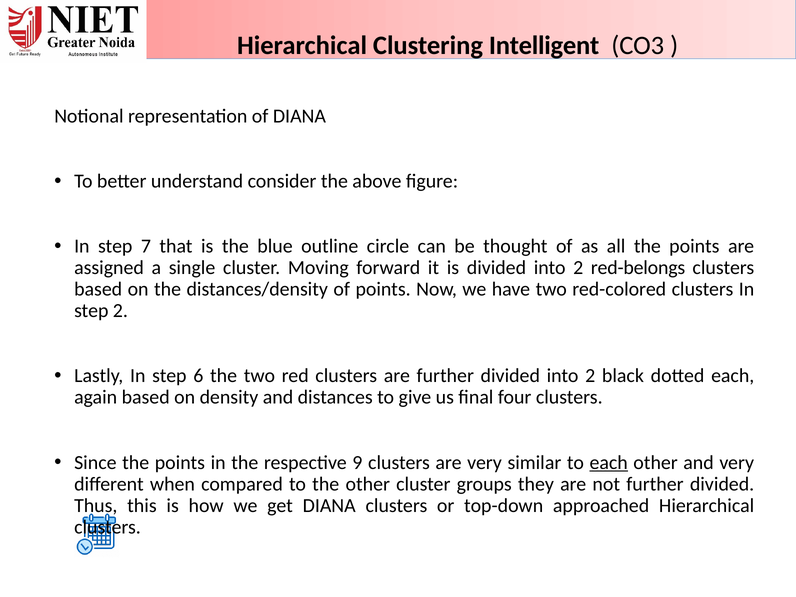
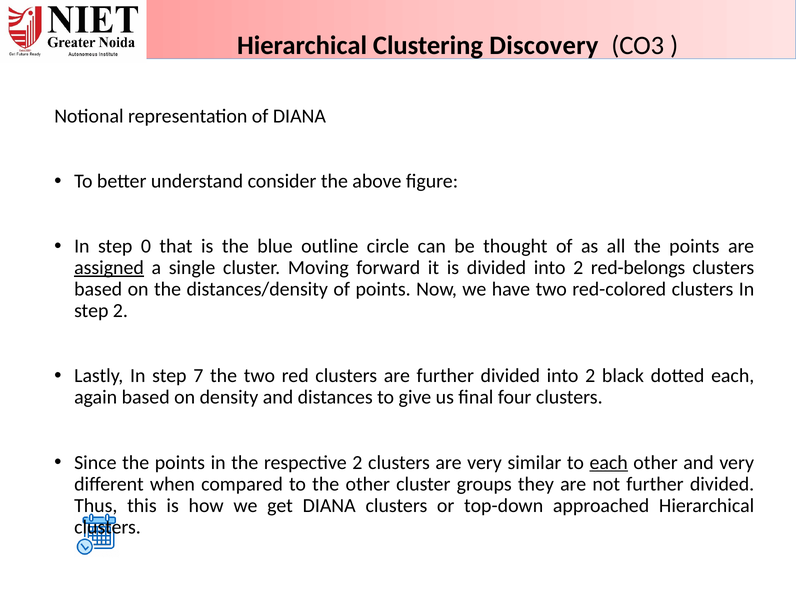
Intelligent: Intelligent -> Discovery
7: 7 -> 0
assigned underline: none -> present
6: 6 -> 7
respective 9: 9 -> 2
